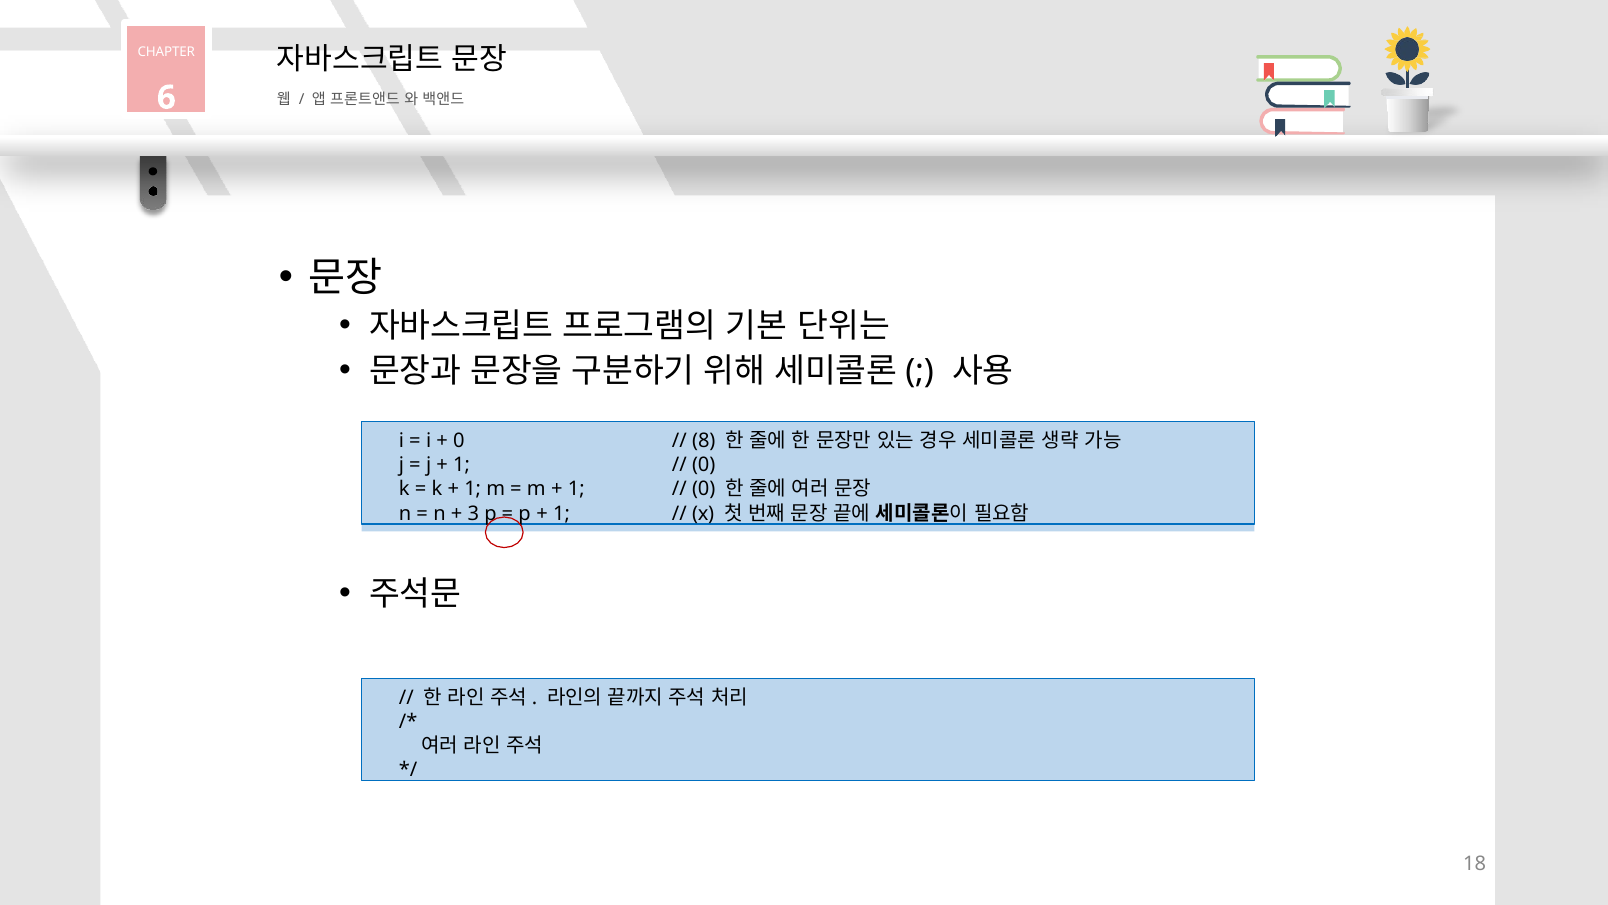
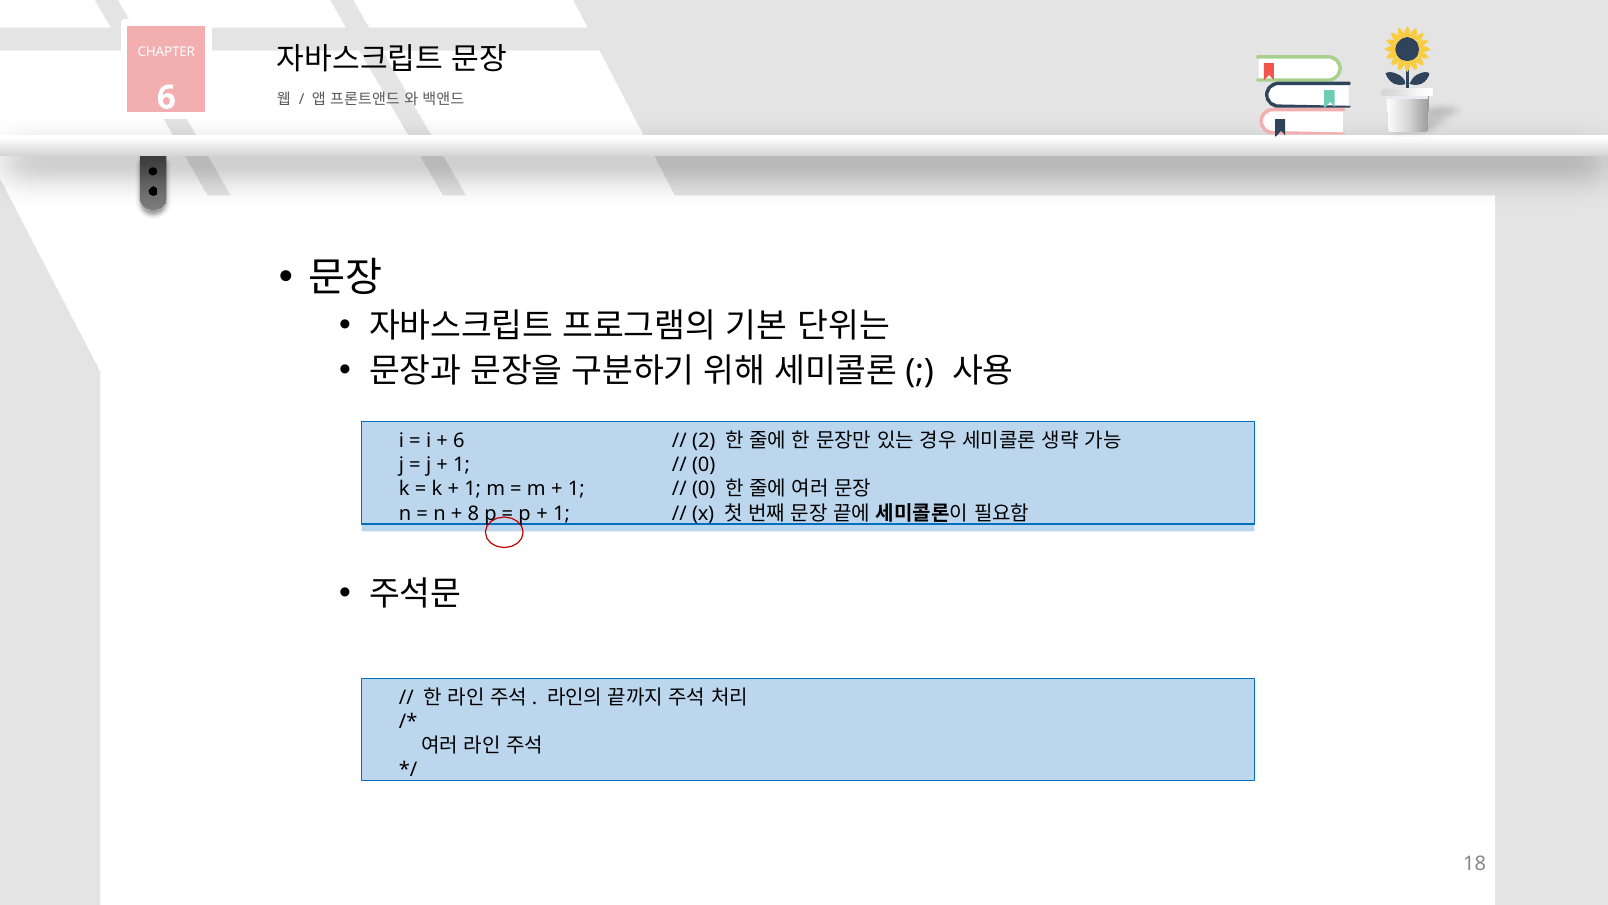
0 at (459, 441): 0 -> 6
8: 8 -> 2
3: 3 -> 8
